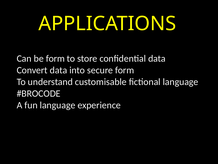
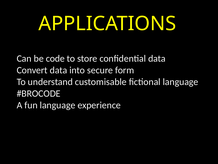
be form: form -> code
